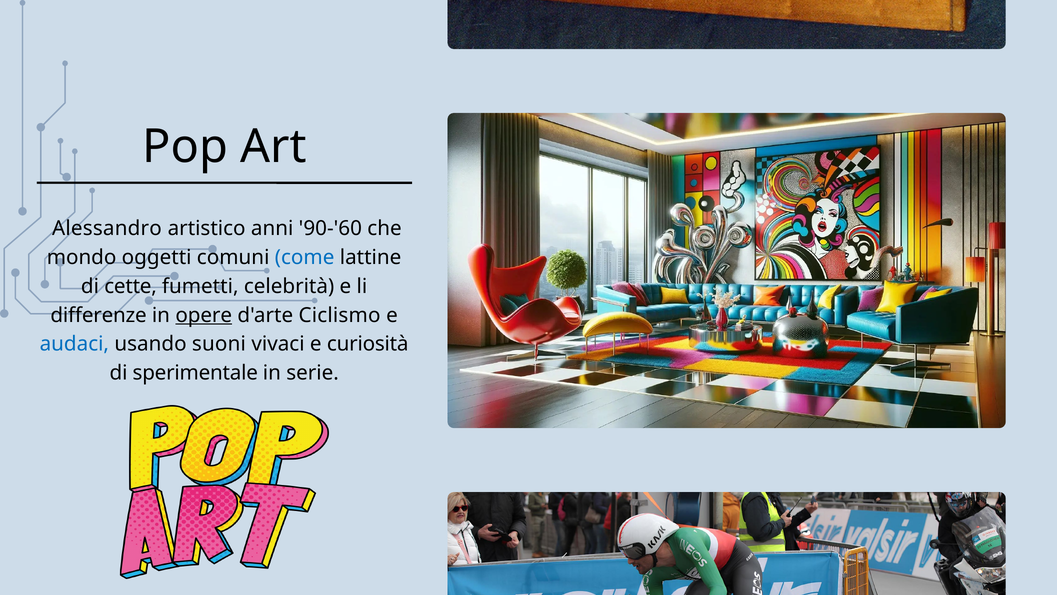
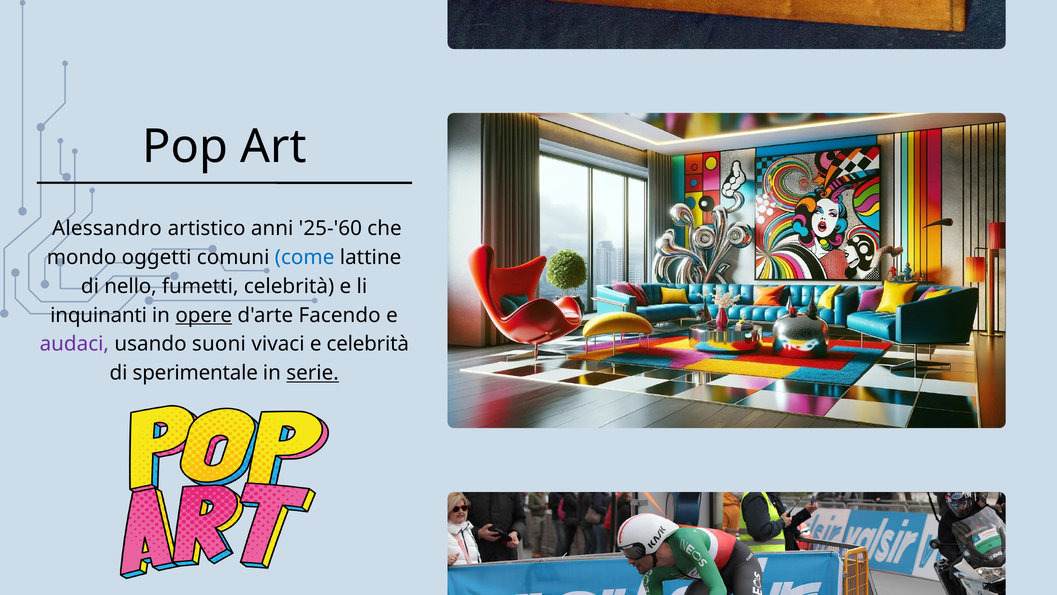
90-'60: 90-'60 -> 25-'60
cette: cette -> nello
differenze: differenze -> inquinanti
Ciclismo: Ciclismo -> Facendo
audaci colour: blue -> purple
e curiosità: curiosità -> celebrità
serie underline: none -> present
